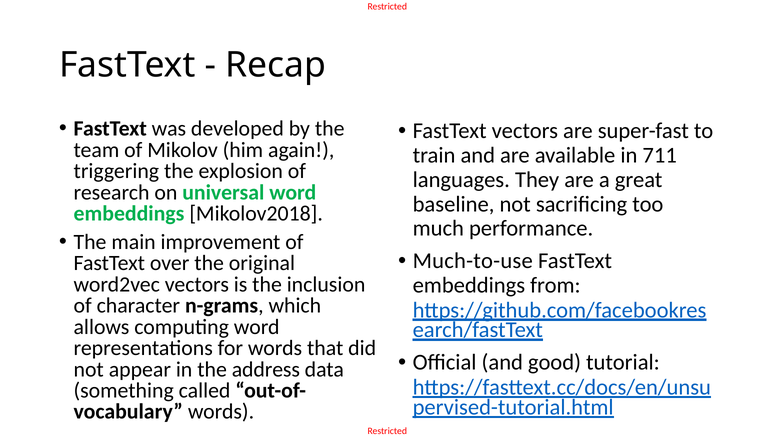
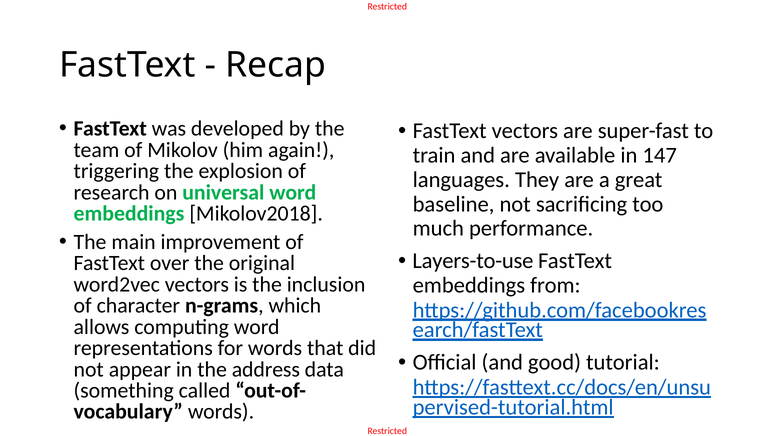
711: 711 -> 147
Much-to-use: Much-to-use -> Layers-to-use
